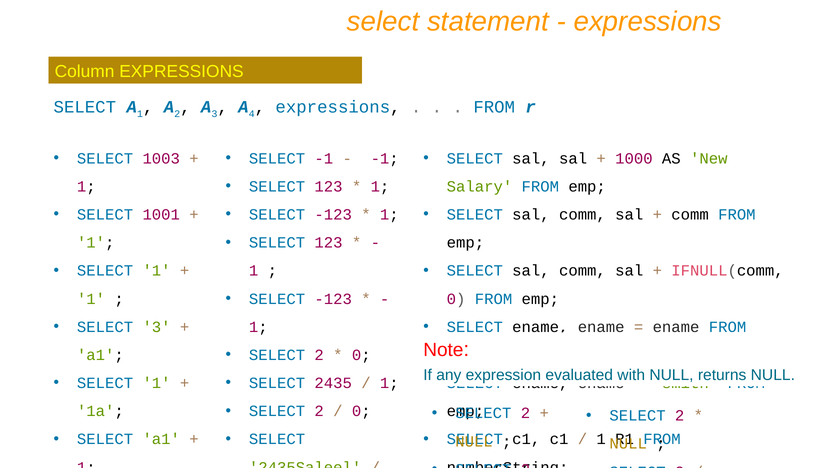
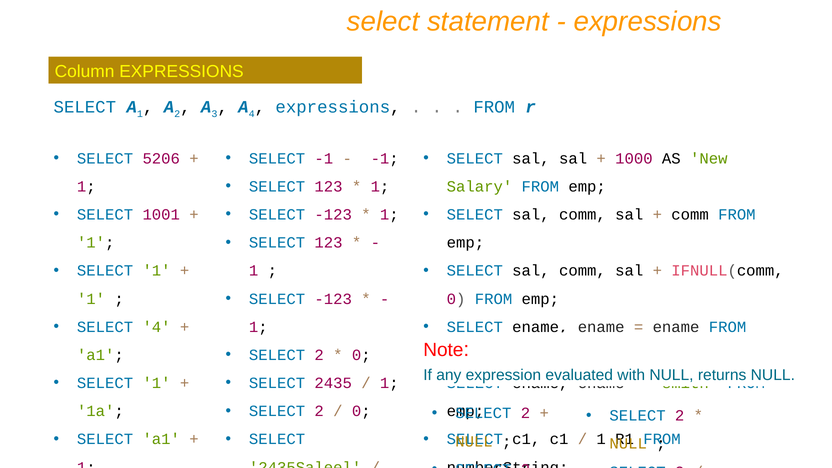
1003: 1003 -> 5206
SELECT 3: 3 -> 4
